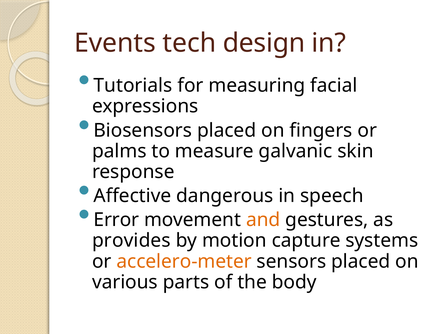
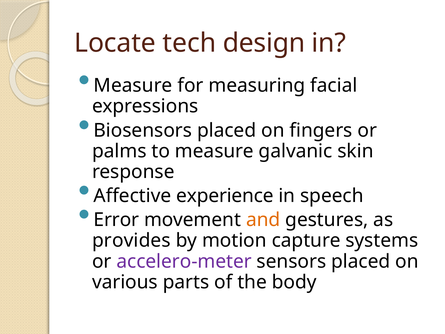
Events: Events -> Locate
Tutorials at (133, 85): Tutorials -> Measure
dangerous: dangerous -> experience
accelero-meter colour: orange -> purple
